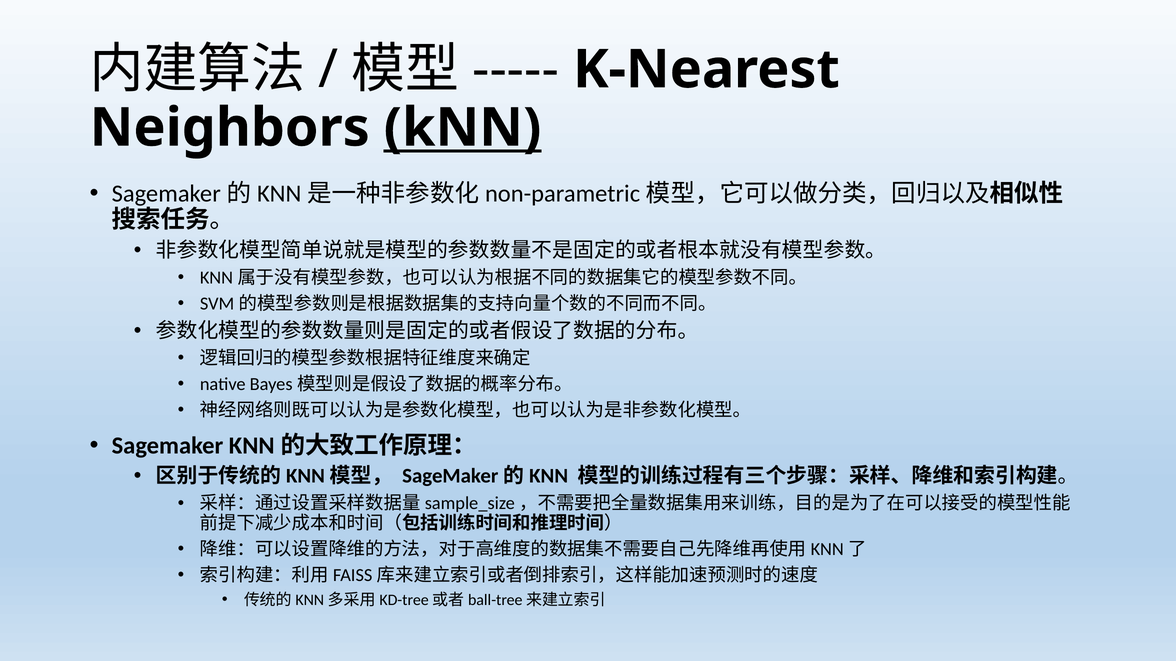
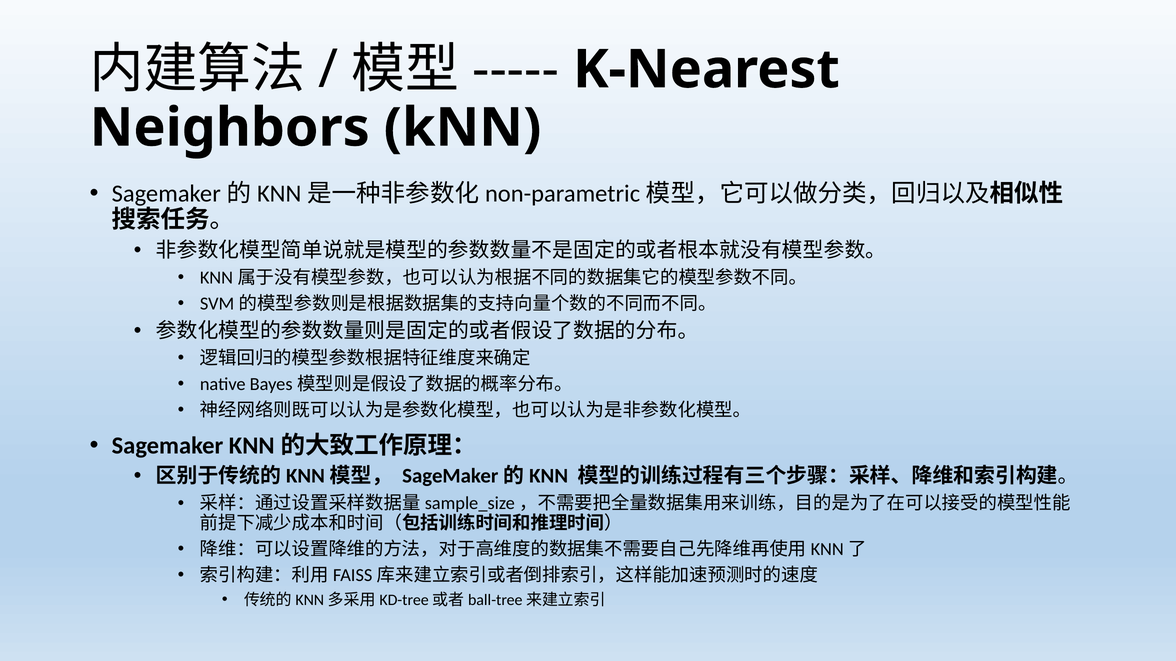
kNN underline: present -> none
